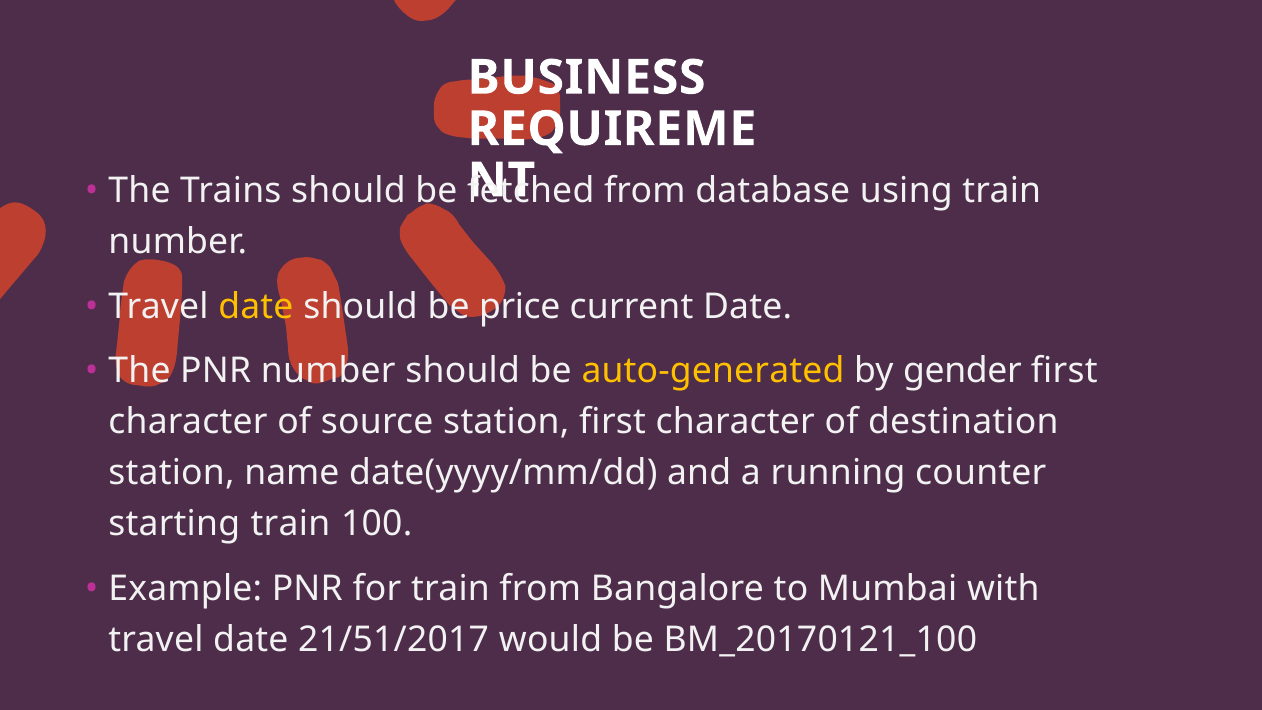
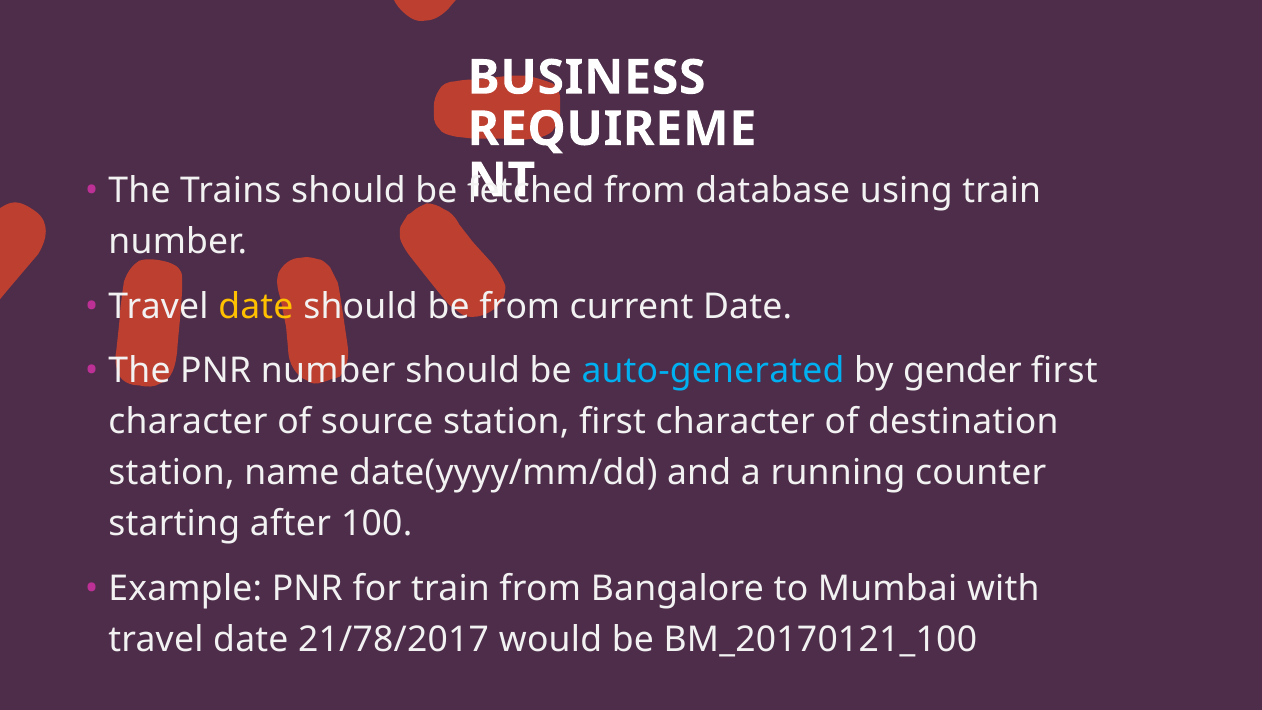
be price: price -> from
auto-generated colour: yellow -> light blue
starting train: train -> after
21/51/2017: 21/51/2017 -> 21/78/2017
